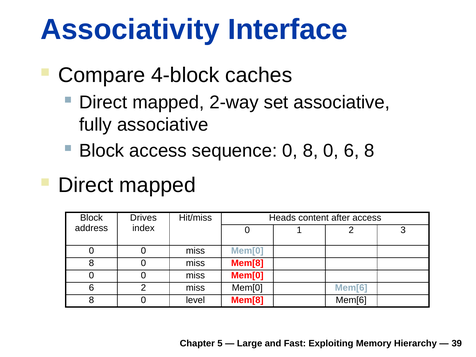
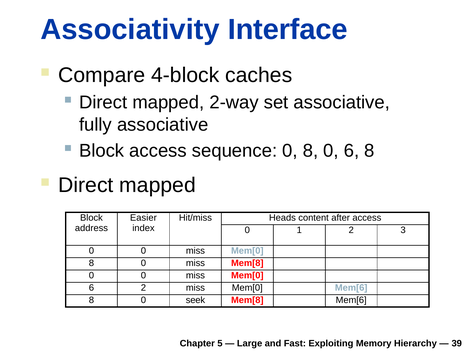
Drives: Drives -> Easier
level: level -> seek
